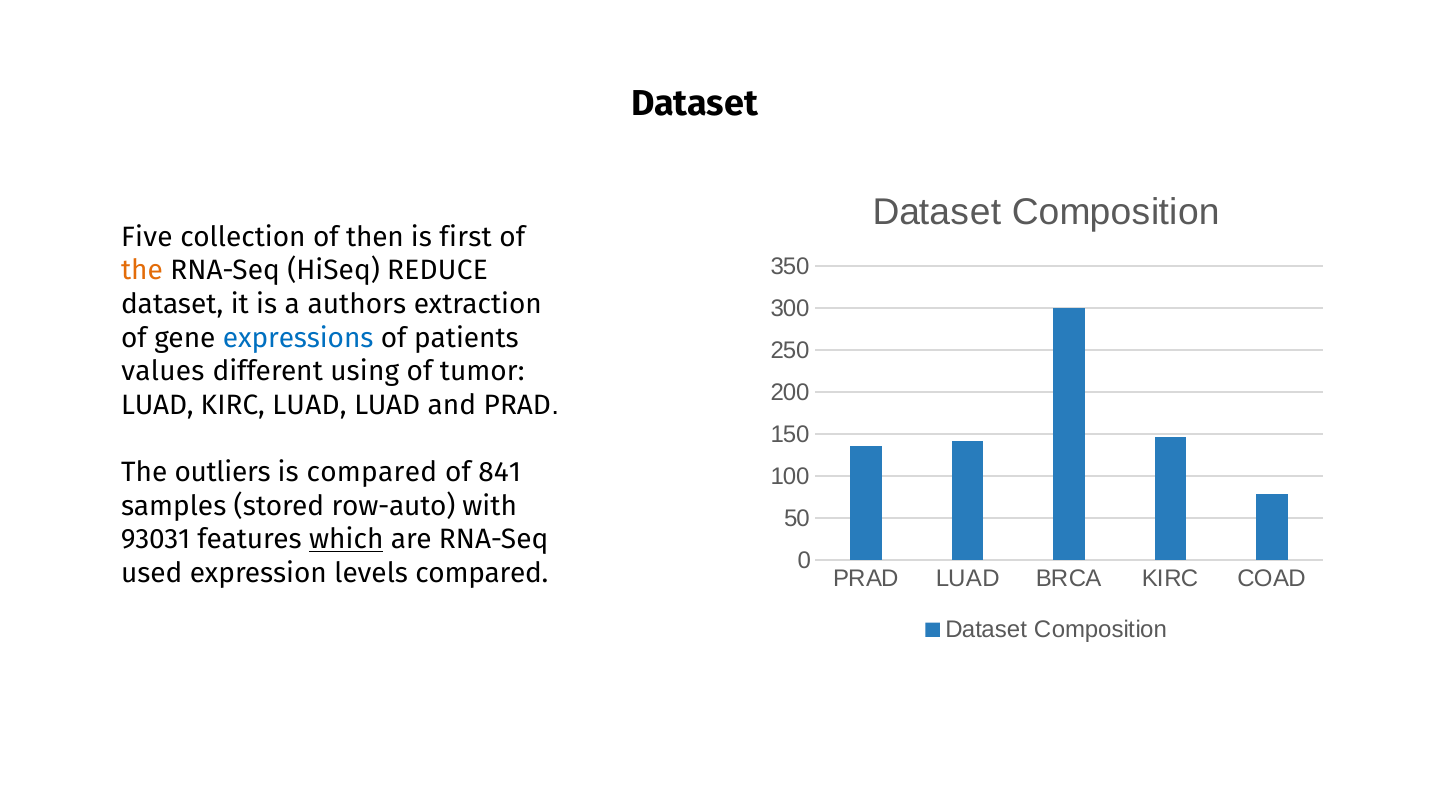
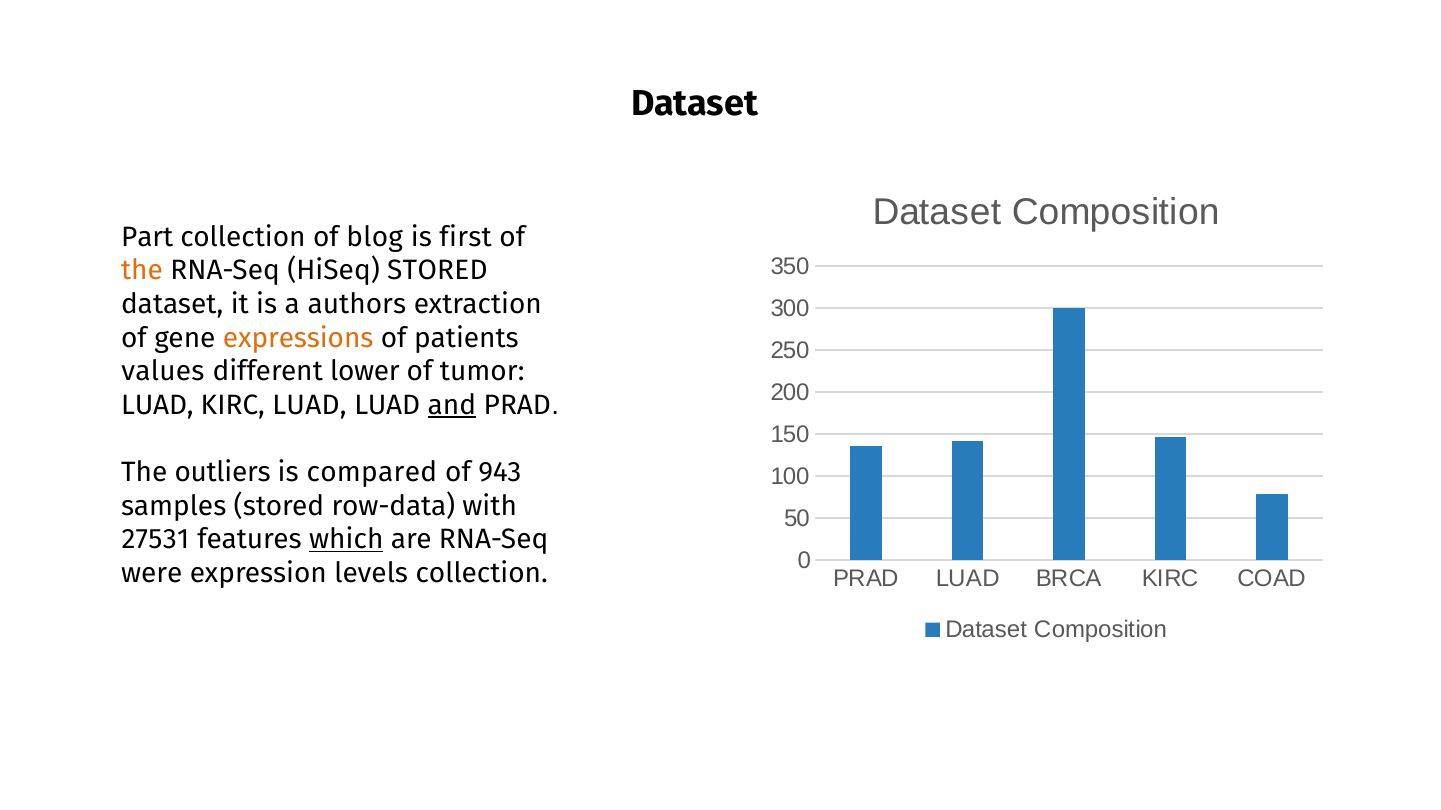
Five: Five -> Part
then: then -> blog
HiSeq REDUCE: REDUCE -> STORED
expressions colour: blue -> orange
using: using -> lower
and underline: none -> present
841: 841 -> 943
row-auto: row-auto -> row-data
93031: 93031 -> 27531
used: used -> were
levels compared: compared -> collection
